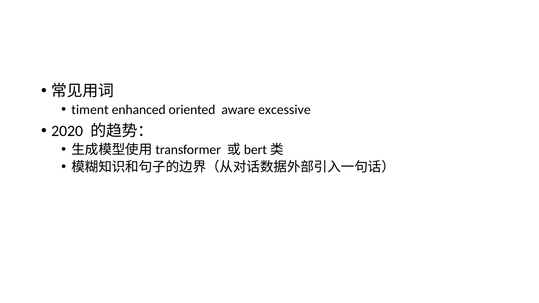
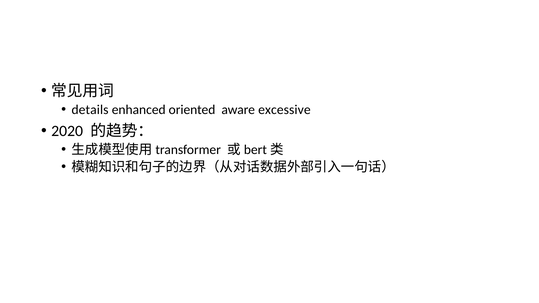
timent: timent -> details
